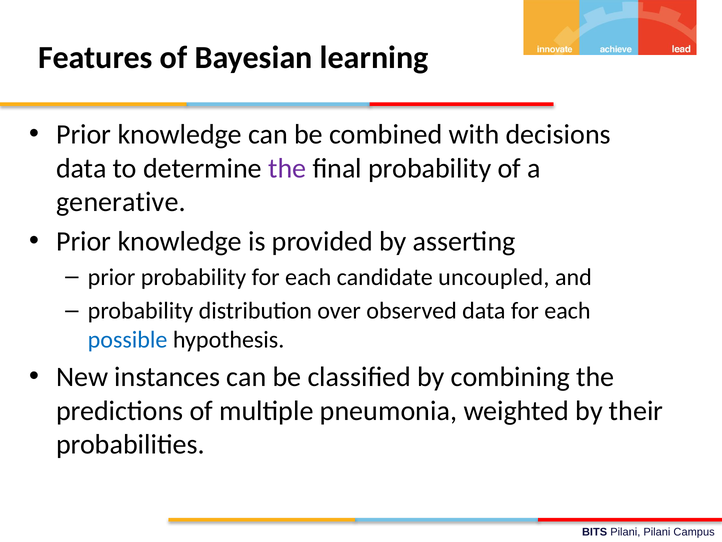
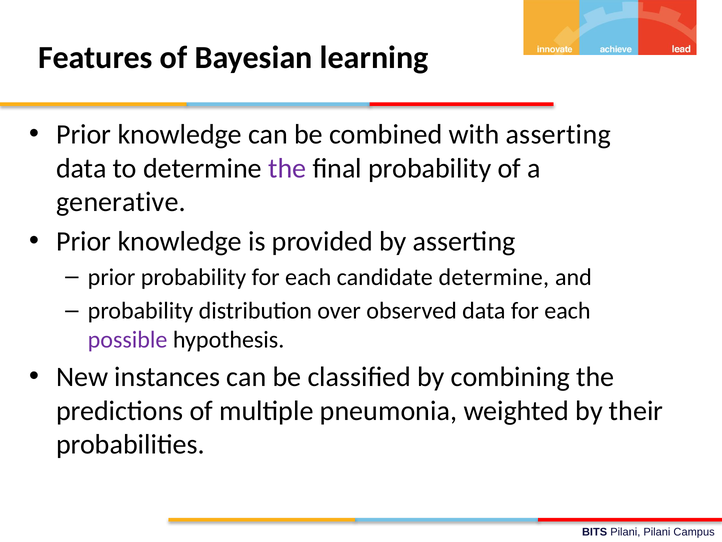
with decisions: decisions -> asserting
candidate uncoupled: uncoupled -> determine
possible colour: blue -> purple
